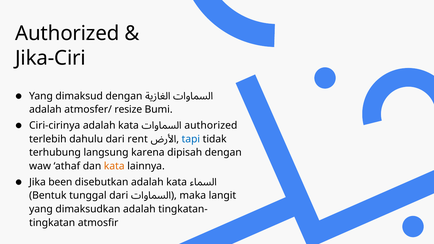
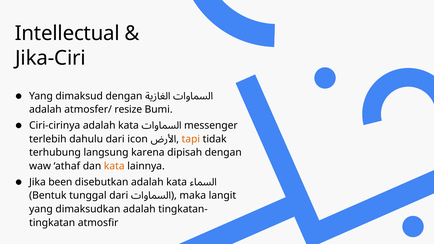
Authorized at (67, 34): Authorized -> Intellectual
authorized at (211, 126): authorized -> messenger
rent: rent -> icon
tapi colour: blue -> orange
